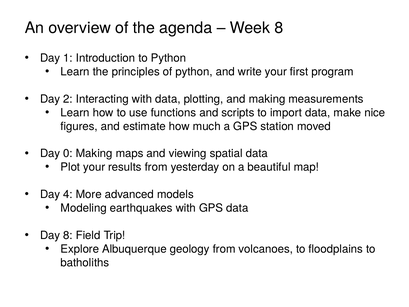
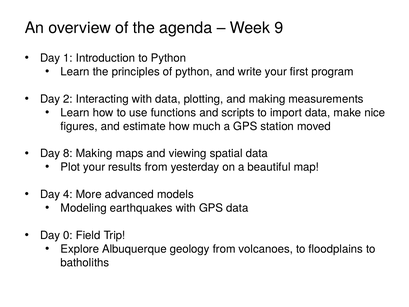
Week 8: 8 -> 9
0: 0 -> 8
Day 8: 8 -> 0
